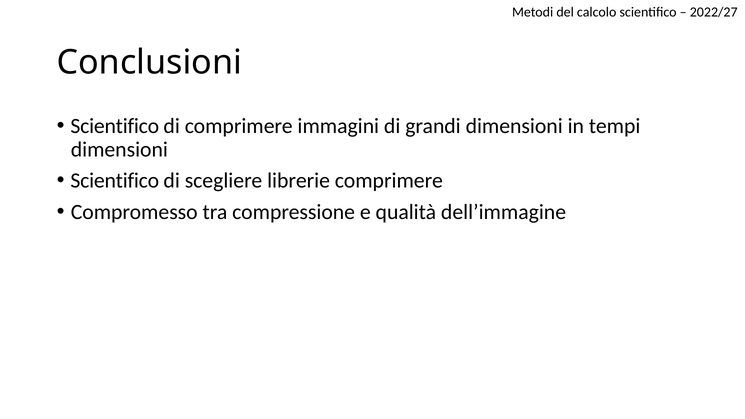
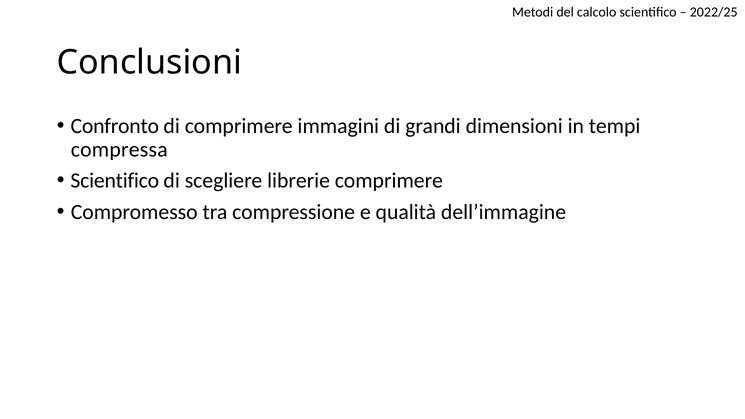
2022/27: 2022/27 -> 2022/25
Scientifico at (115, 126): Scientifico -> Confronto
dimensioni at (119, 149): dimensioni -> compressa
